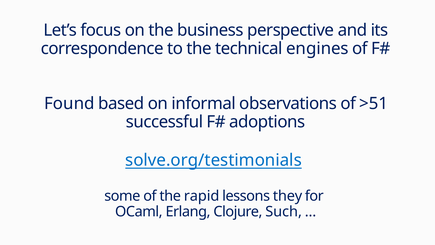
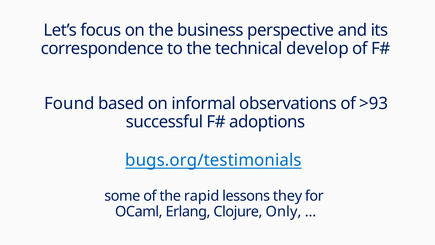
engines: engines -> develop
>51: >51 -> >93
solve.org/testimonials: solve.org/testimonials -> bugs.org/testimonials
Such: Such -> Only
